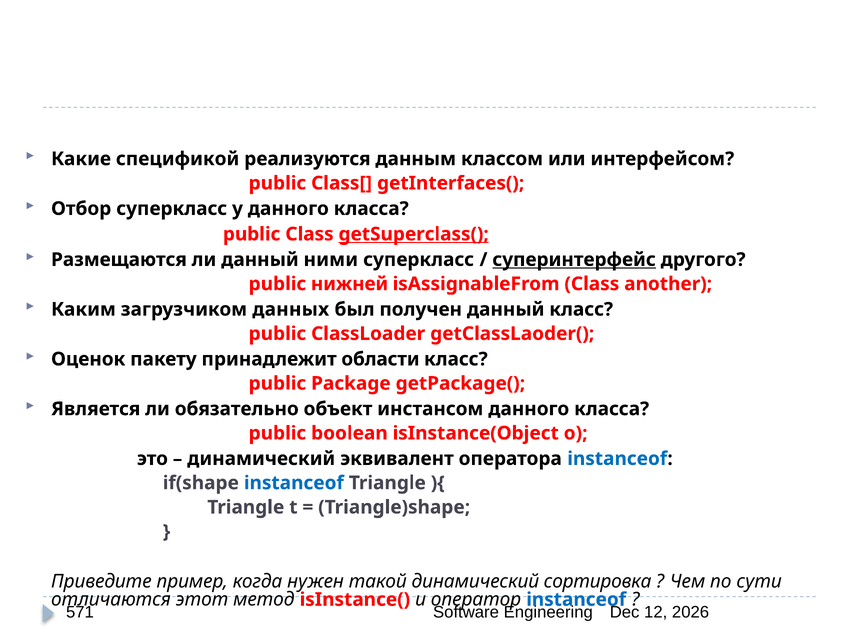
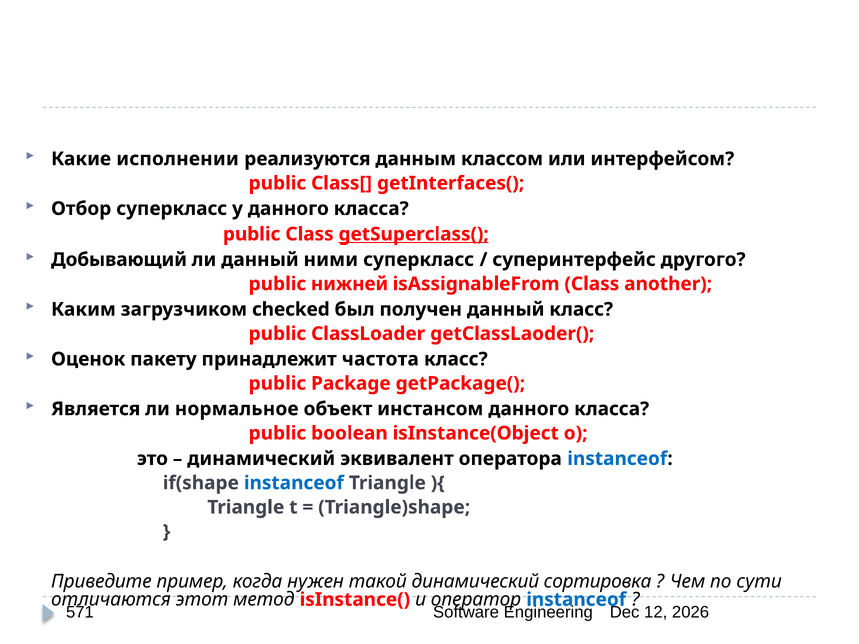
спецификой: спецификой -> исполнении
Размещаются: Размещаются -> Добывающий
суперинтерфейс underline: present -> none
данных: данных -> checked
области: области -> частота
обязательно: обязательно -> нормальное
